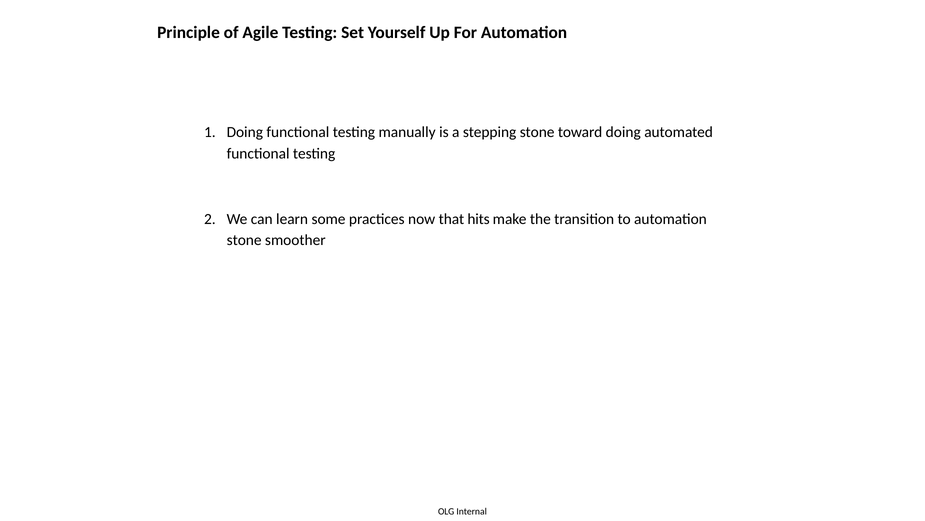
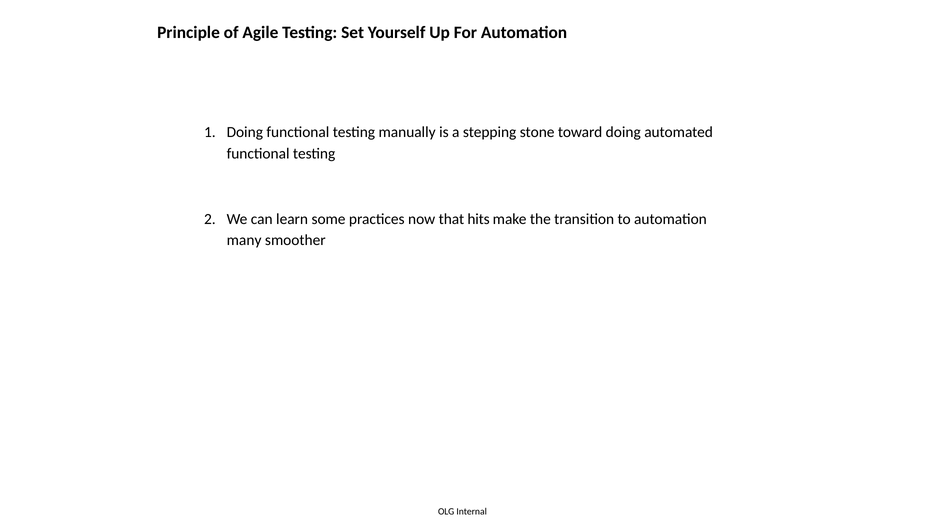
stone at (244, 240): stone -> many
